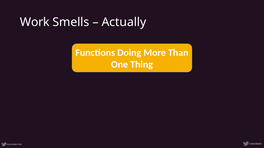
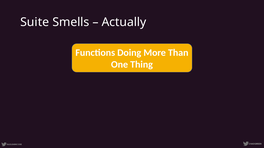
Work: Work -> Suite
